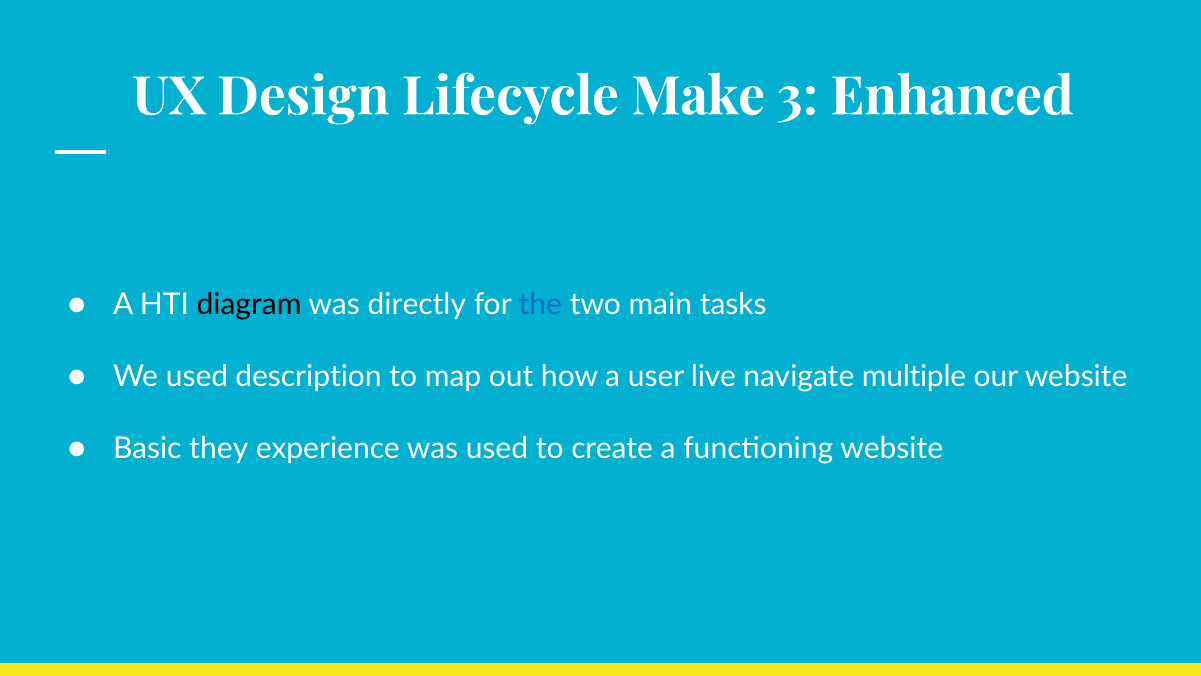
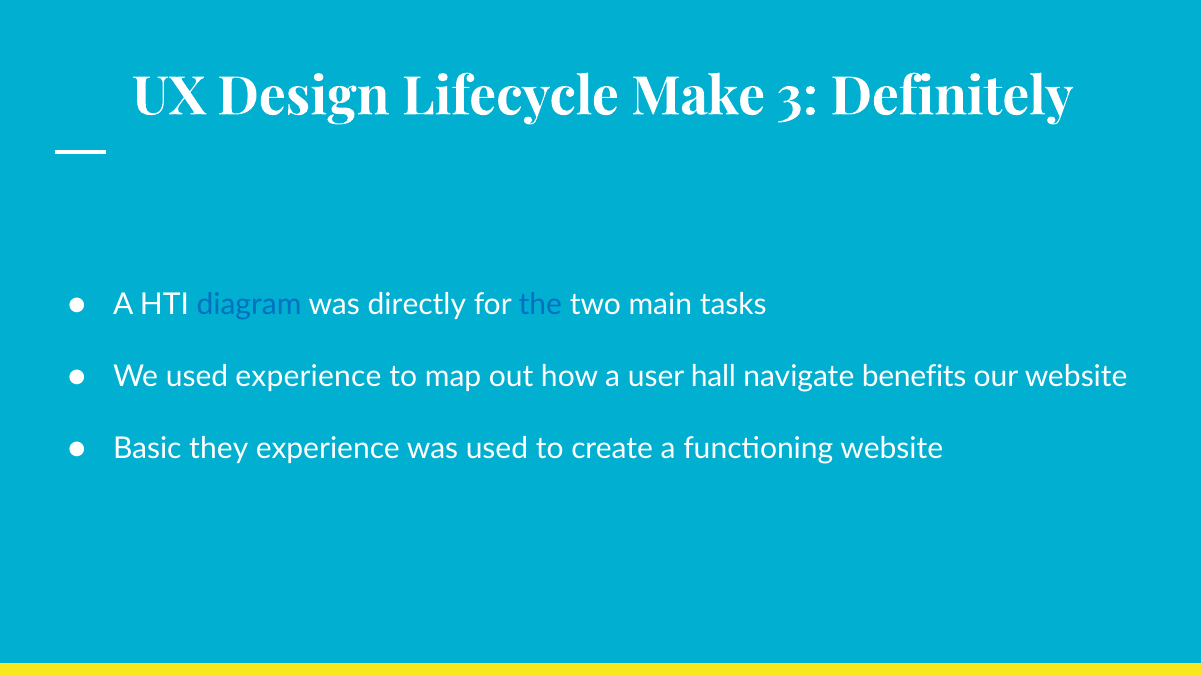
Enhanced: Enhanced -> Definitely
diagram colour: black -> blue
used description: description -> experience
live: live -> hall
multiple: multiple -> benefits
